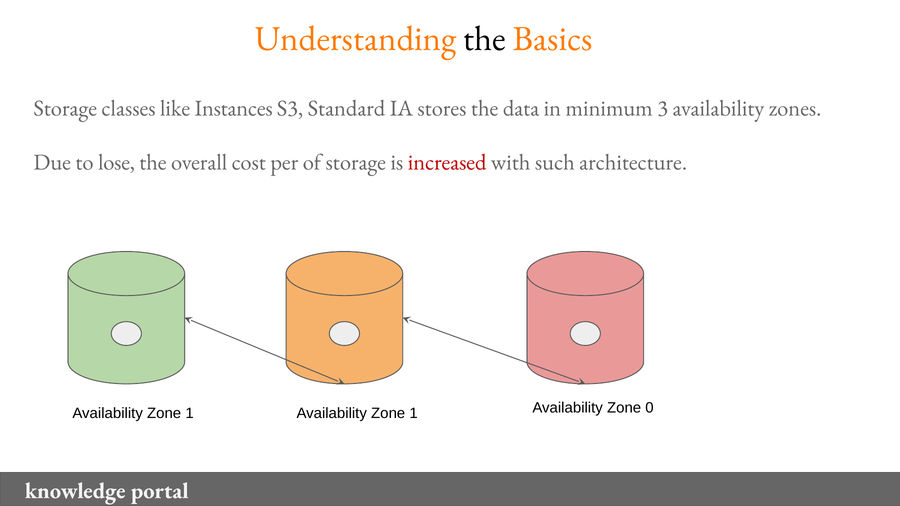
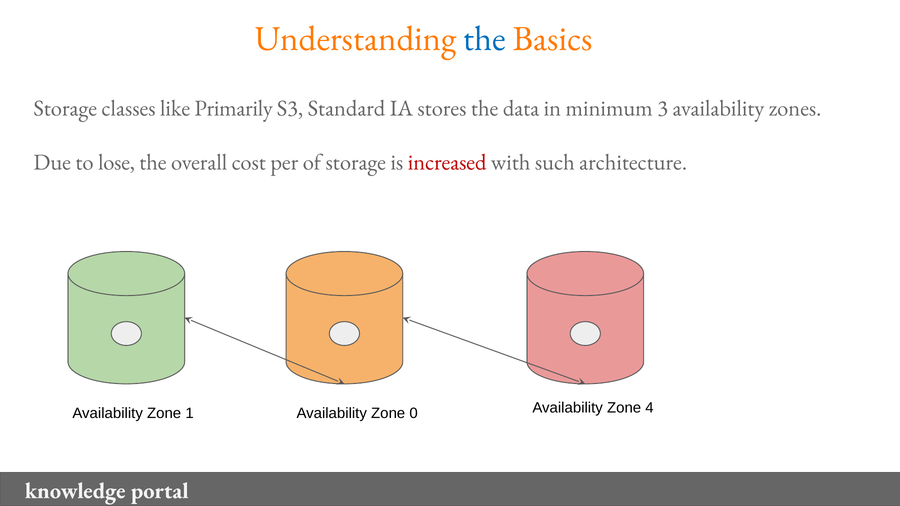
the at (485, 39) colour: black -> blue
Instances: Instances -> Primarily
1 Availability Zone 1: 1 -> 0
0: 0 -> 4
